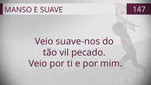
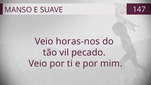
suave-nos: suave-nos -> horas-nos
